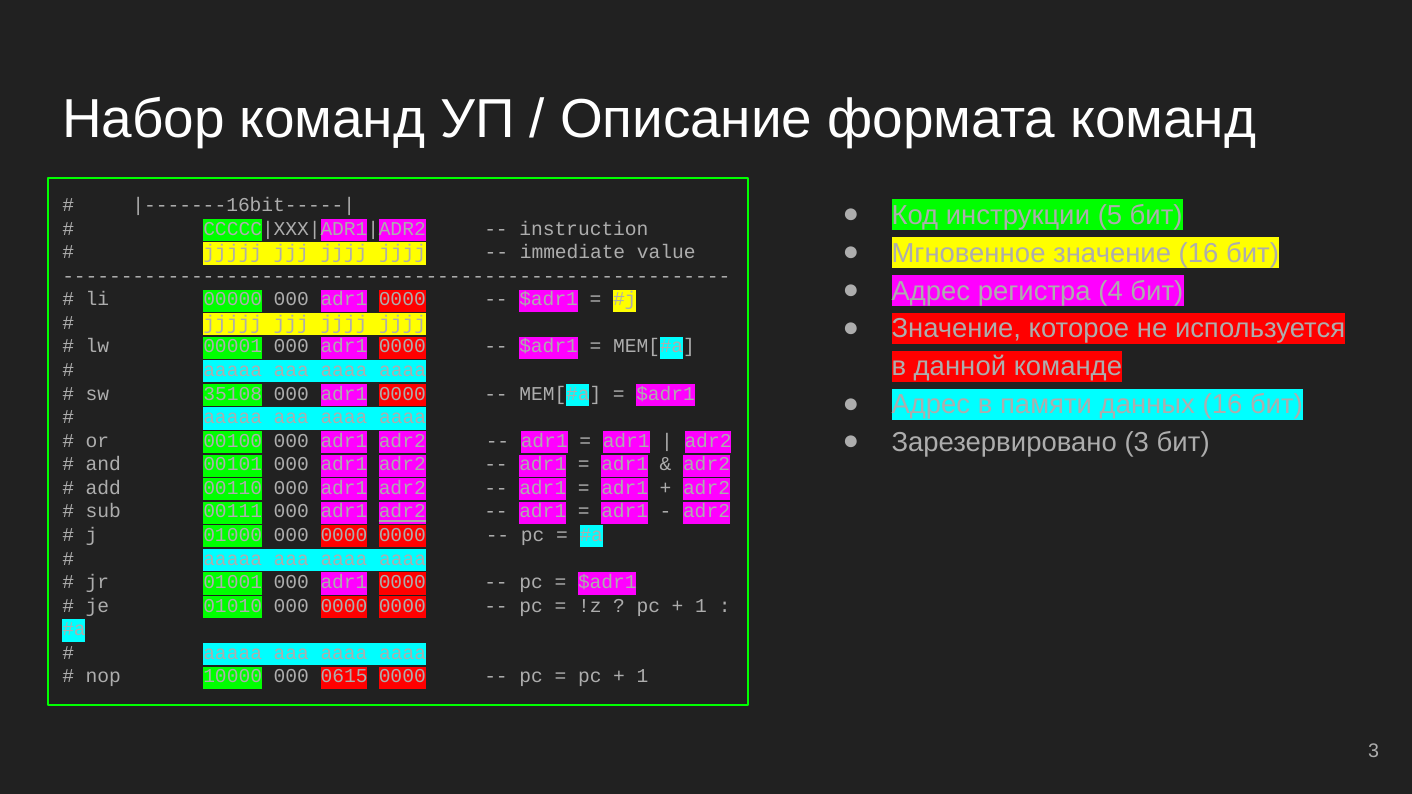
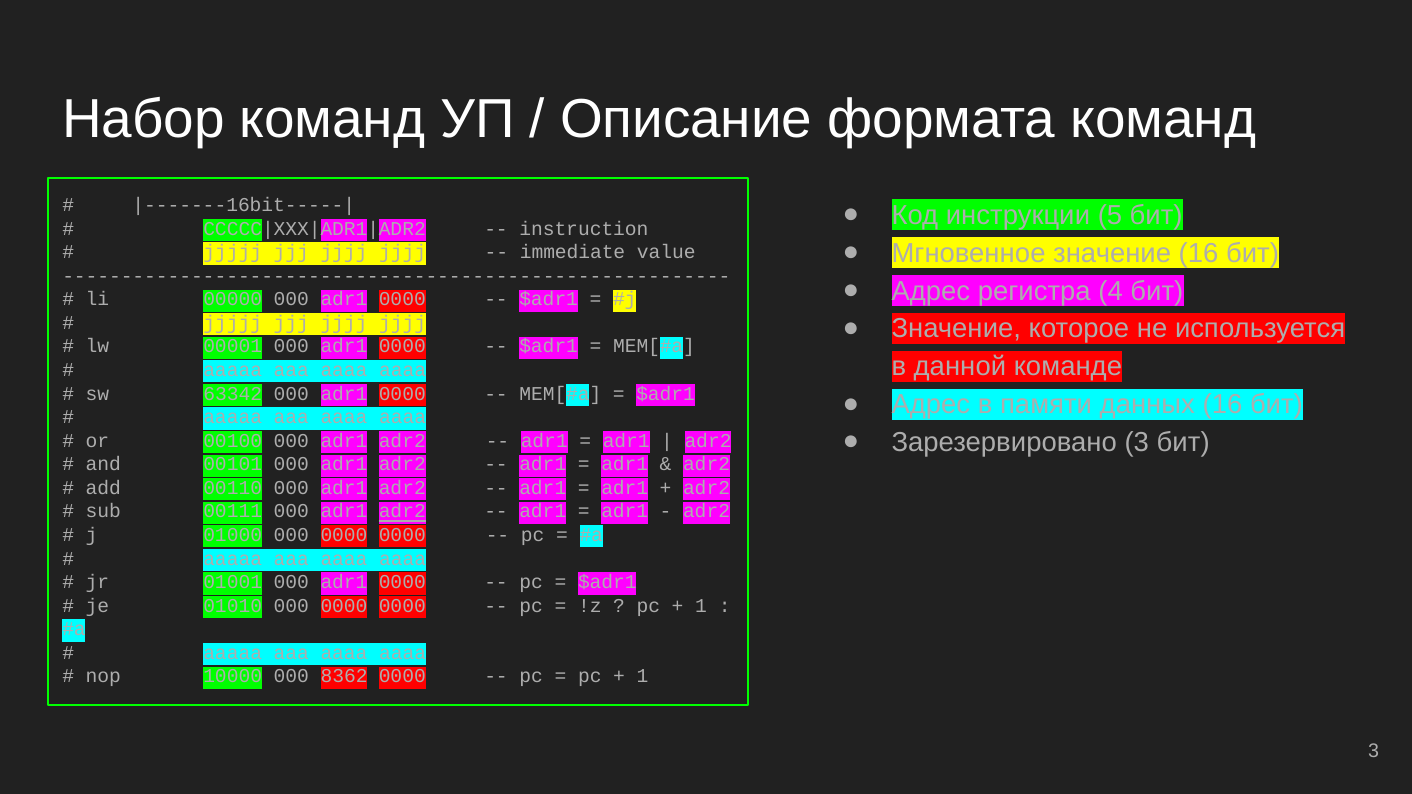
35108: 35108 -> 63342
0615: 0615 -> 8362
